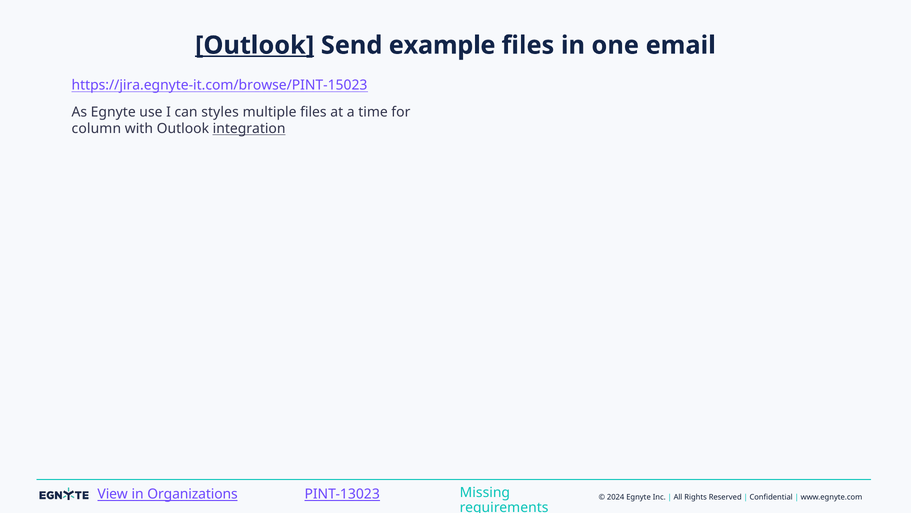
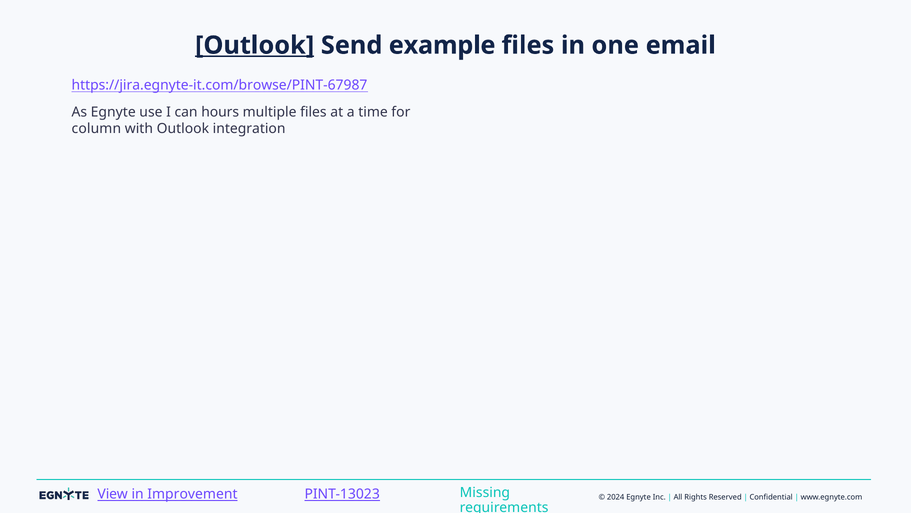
https://jira.egnyte-it.com/browse/PINT-15023: https://jira.egnyte-it.com/browse/PINT-15023 -> https://jira.egnyte-it.com/browse/PINT-67987
styles: styles -> hours
integration underline: present -> none
Organizations: Organizations -> Improvement
